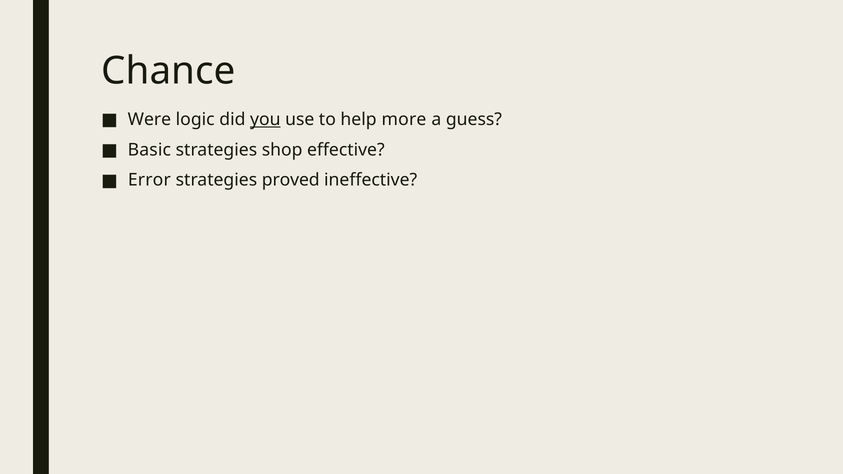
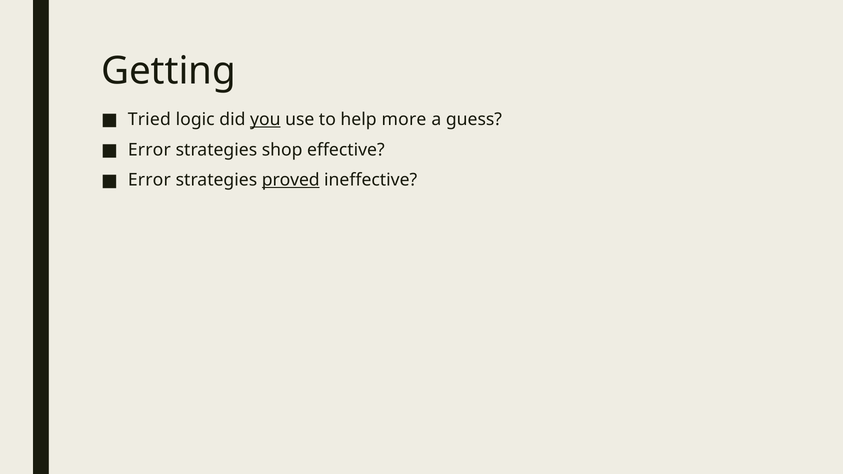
Chance: Chance -> Getting
Were: Were -> Tried
Basic at (149, 150): Basic -> Error
proved underline: none -> present
